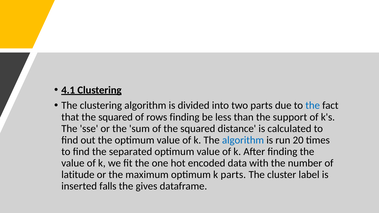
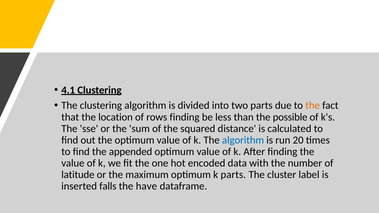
the at (313, 106) colour: blue -> orange
that the squared: squared -> location
support: support -> possible
separated: separated -> appended
gives: gives -> have
